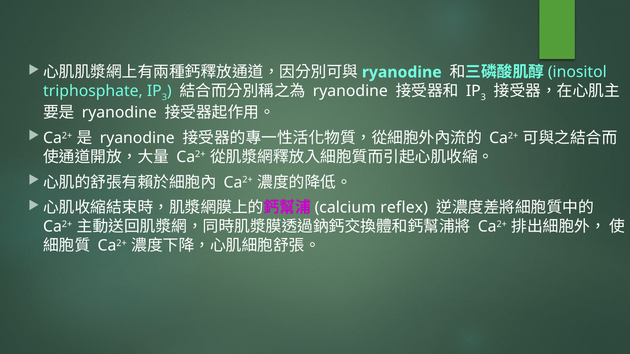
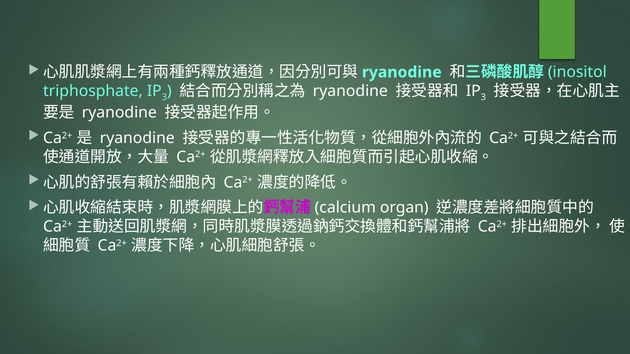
reflex: reflex -> organ
